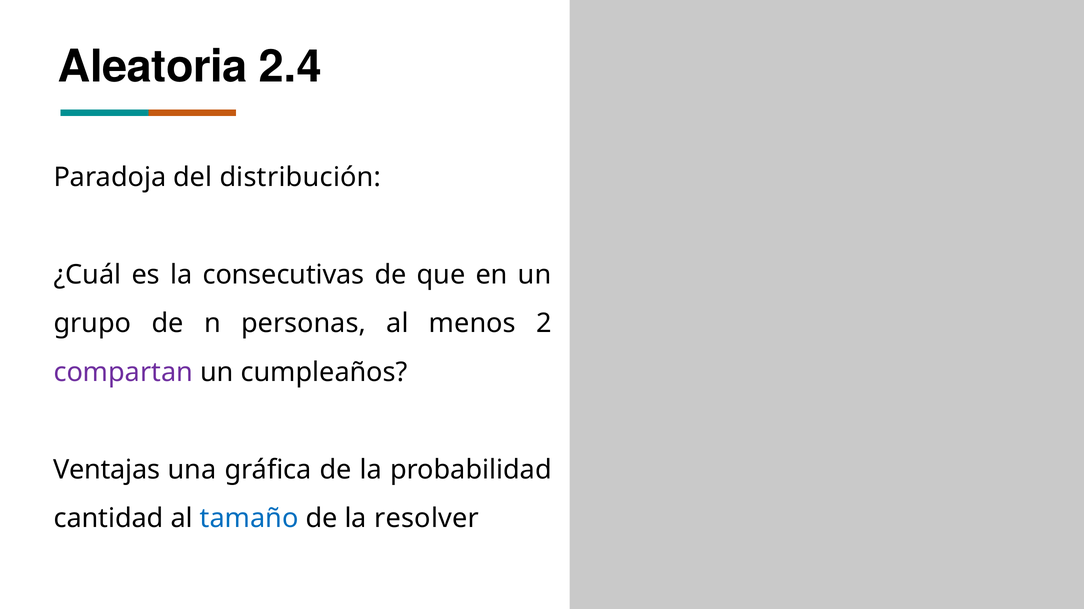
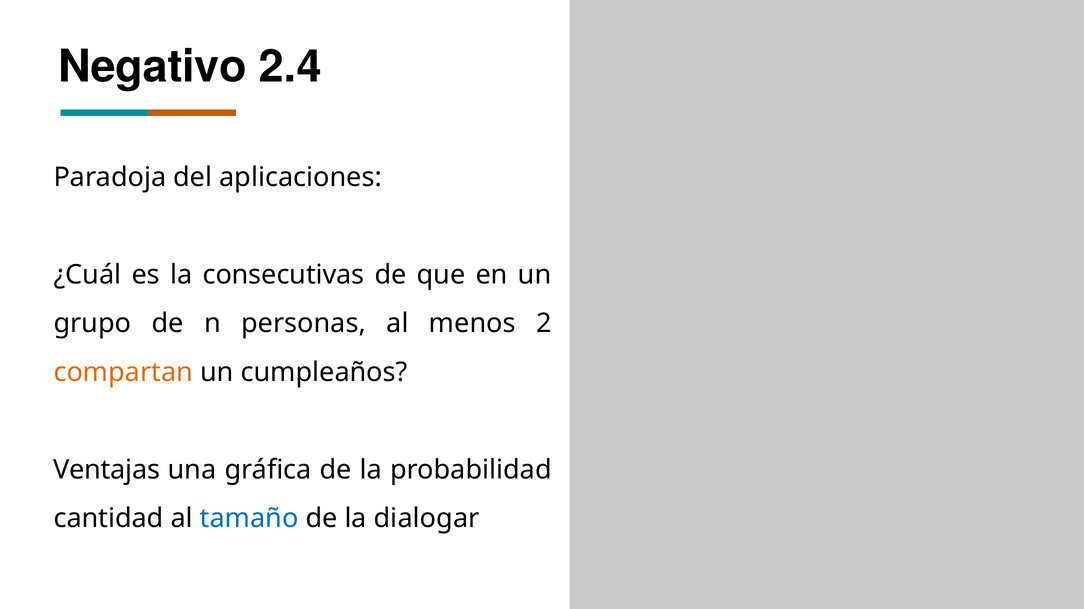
Aleatoria: Aleatoria -> Negativo
distribución: distribución -> aplicaciones
compartan colour: purple -> orange
resolver: resolver -> dialogar
